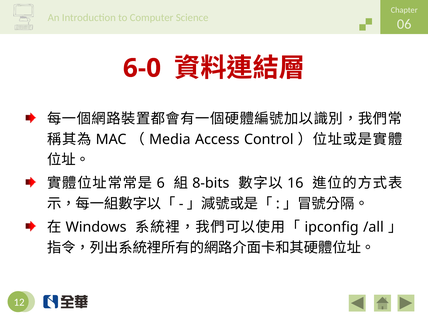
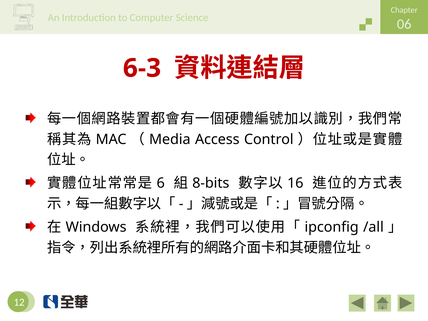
6-0: 6-0 -> 6-3
